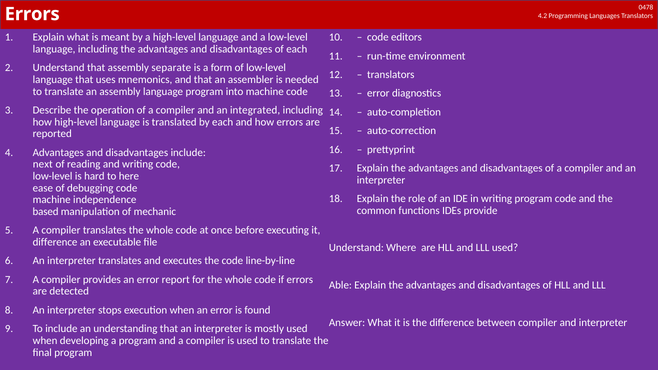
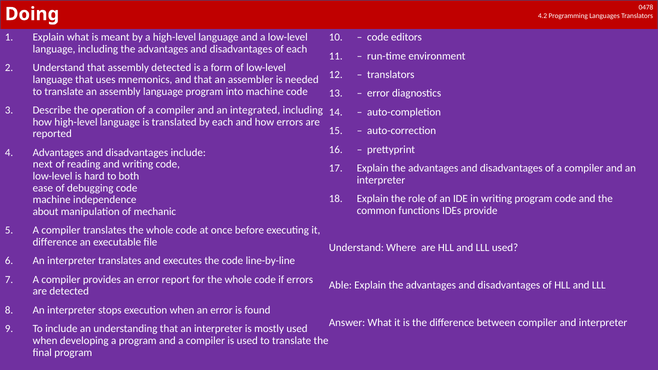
Errors at (32, 14): Errors -> Doing
assembly separate: separate -> detected
here: here -> both
based: based -> about
